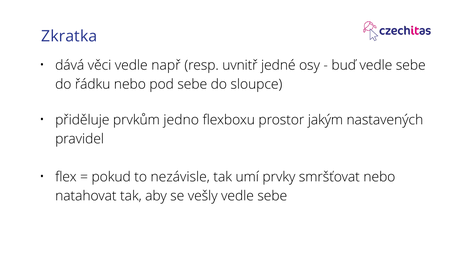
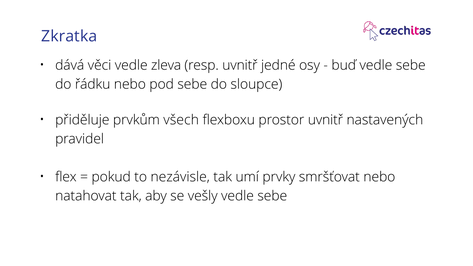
např: např -> zleva
jedno: jedno -> všech
prostor jakým: jakým -> uvnitř
